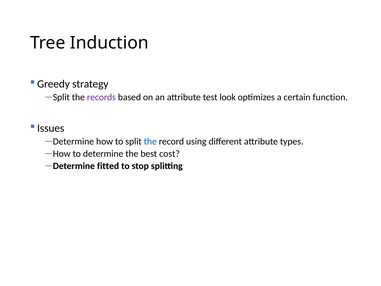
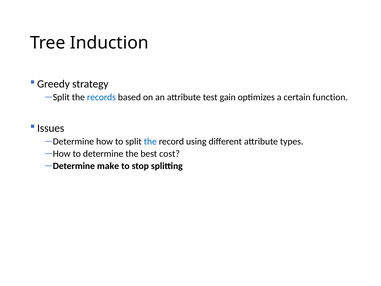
records colour: purple -> blue
look: look -> gain
fitted: fitted -> make
